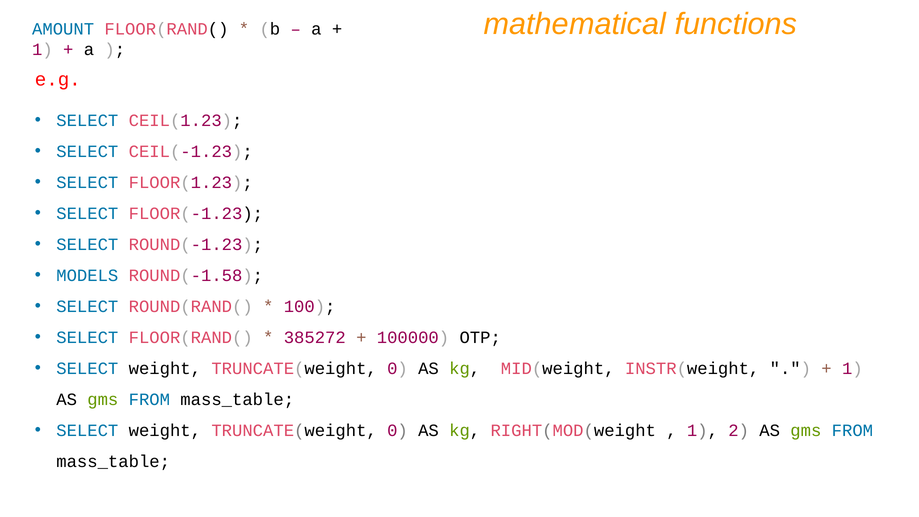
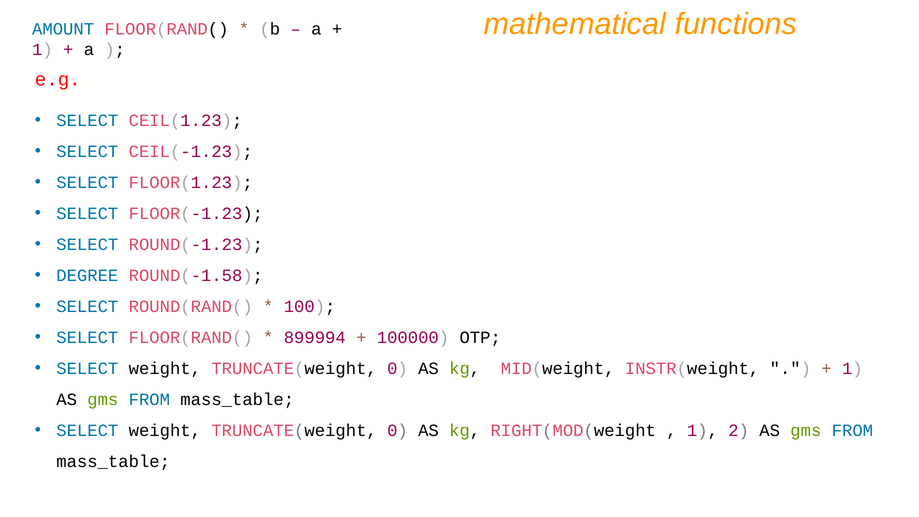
MODELS: MODELS -> DEGREE
385272: 385272 -> 899994
